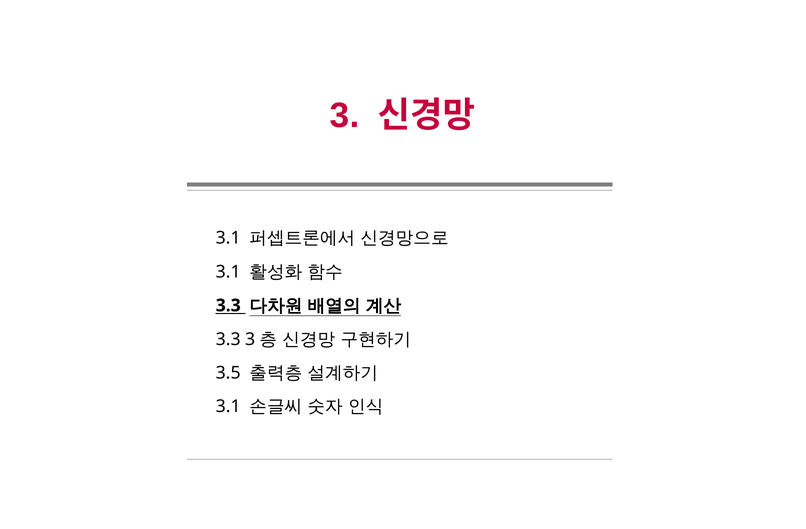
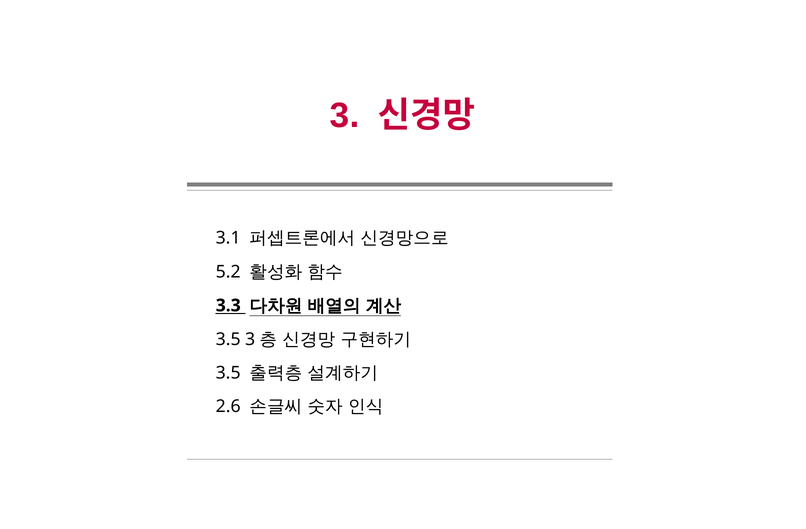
3.1 at (228, 272): 3.1 -> 5.2
3.3 at (228, 339): 3.3 -> 3.5
3.1 at (228, 407): 3.1 -> 2.6
